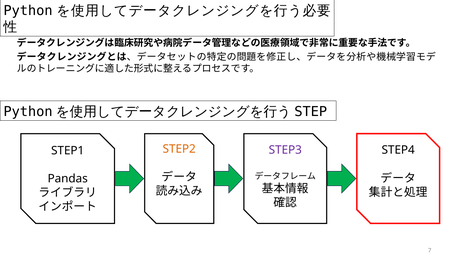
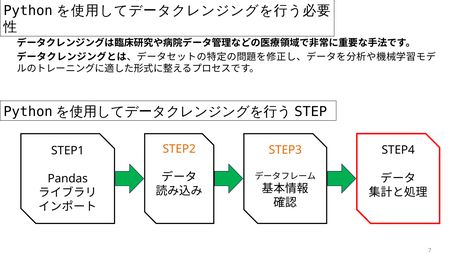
STEP3 colour: purple -> orange
